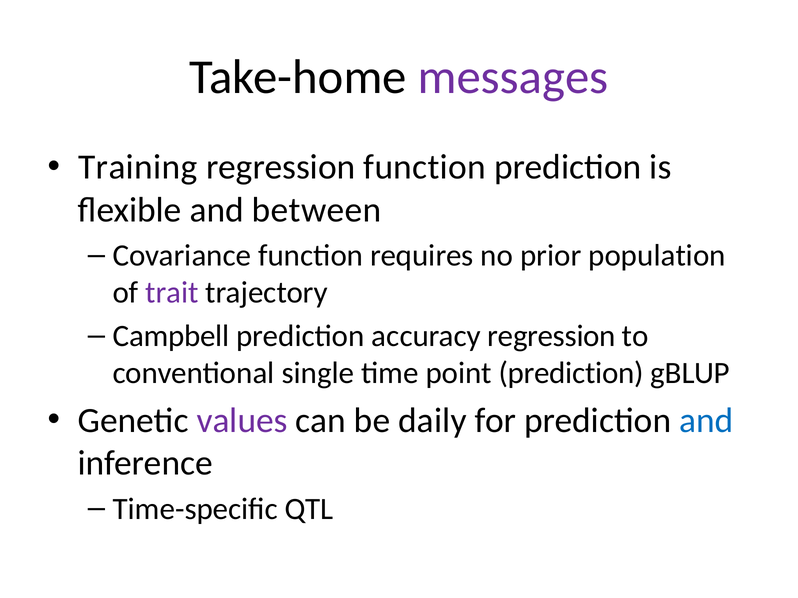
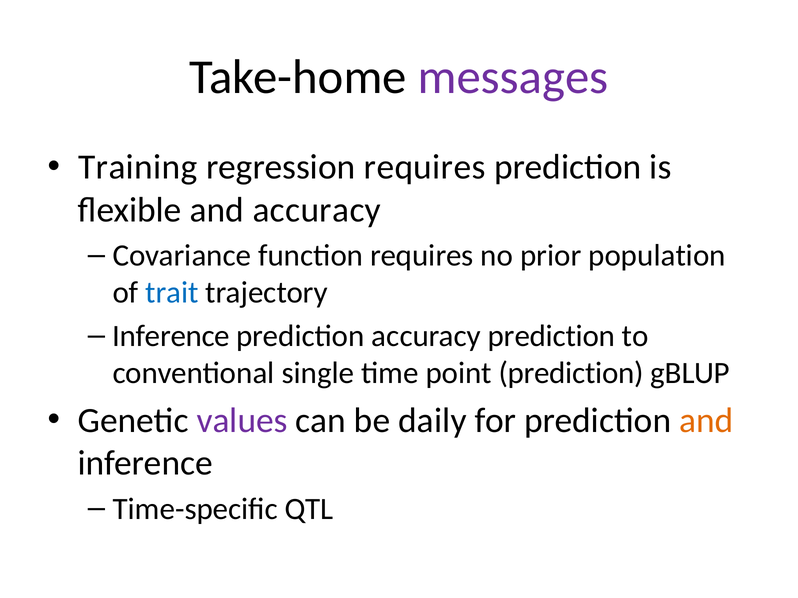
regression function: function -> requires
and between: between -> accuracy
trait colour: purple -> blue
Campbell at (171, 336): Campbell -> Inference
accuracy regression: regression -> prediction
and at (706, 421) colour: blue -> orange
